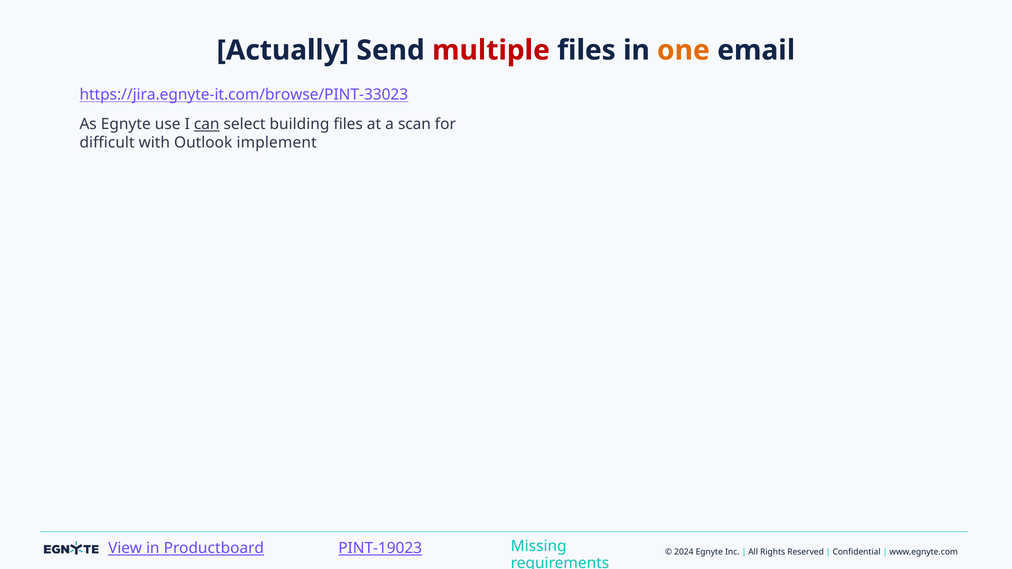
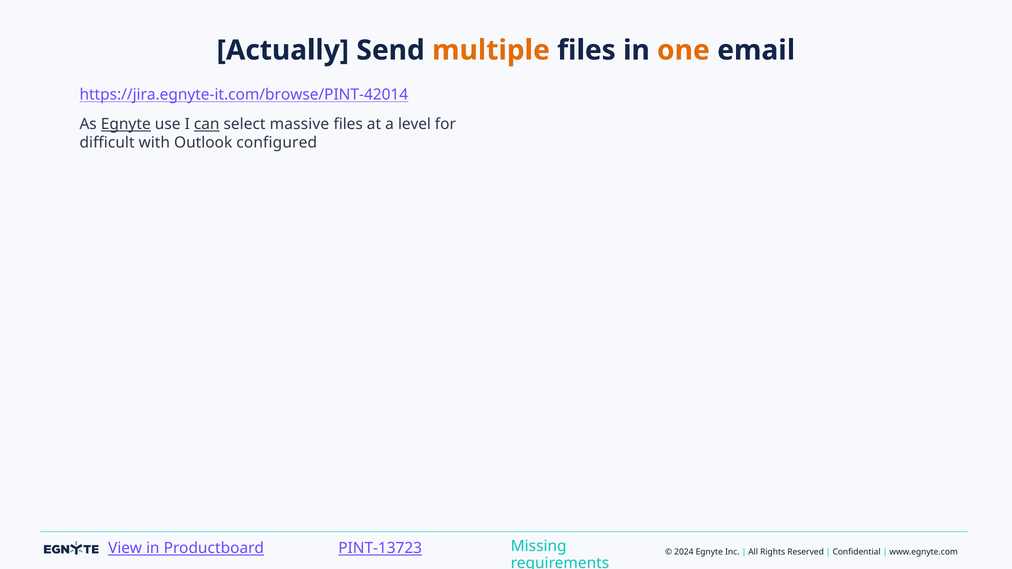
multiple colour: red -> orange
https://jira.egnyte-it.com/browse/PINT-33023: https://jira.egnyte-it.com/browse/PINT-33023 -> https://jira.egnyte-it.com/browse/PINT-42014
Egnyte at (126, 124) underline: none -> present
building: building -> massive
scan: scan -> level
implement: implement -> configured
PINT-19023: PINT-19023 -> PINT-13723
